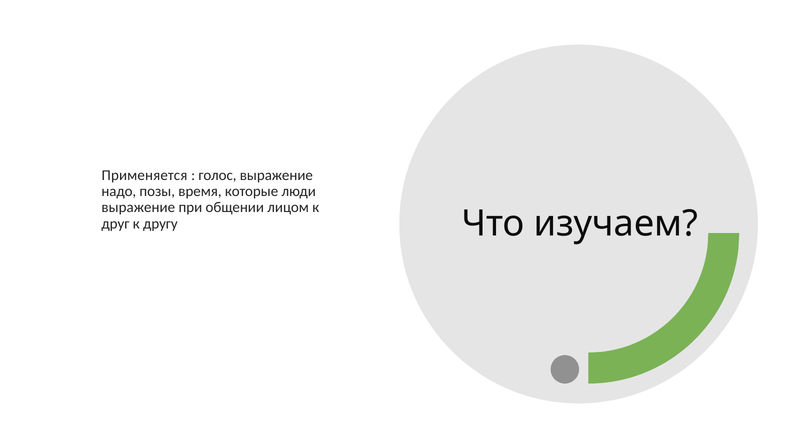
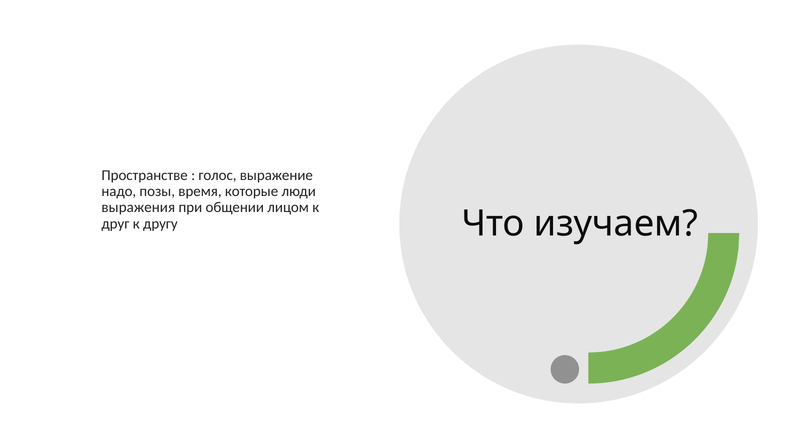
Применяется: Применяется -> Пространстве
выражение at (138, 207): выражение -> выражения
